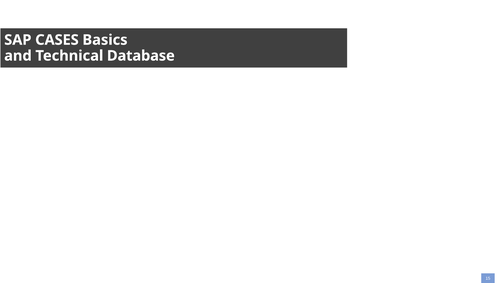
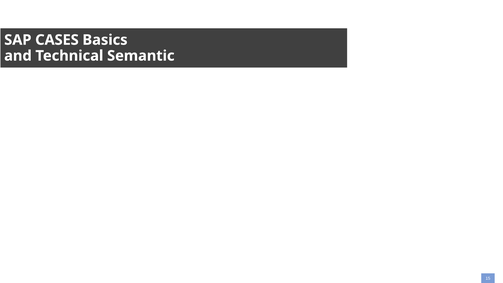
Database: Database -> Semantic
